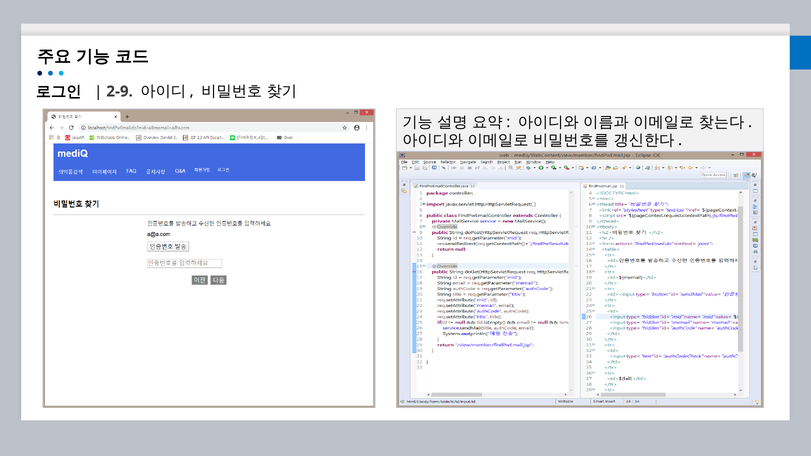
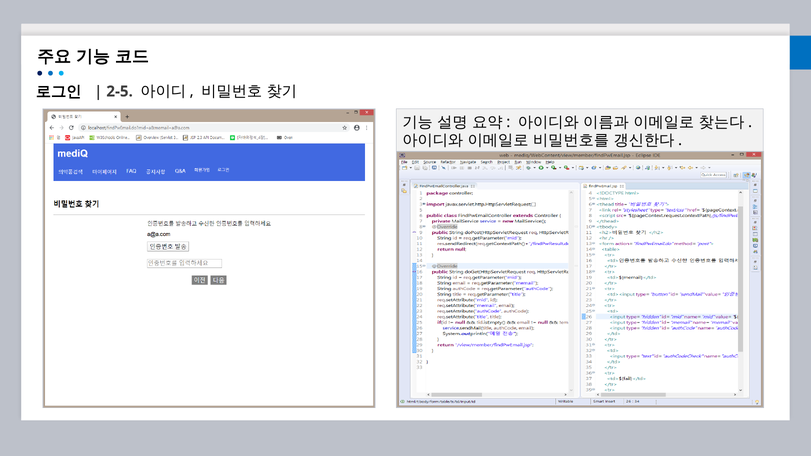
2-9: 2-9 -> 2-5
